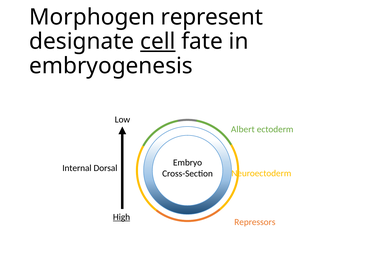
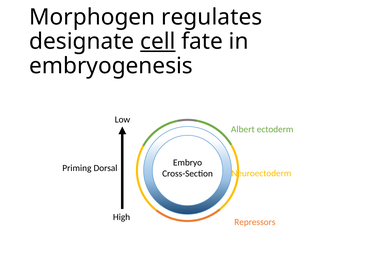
represent: represent -> regulates
Internal: Internal -> Priming
High underline: present -> none
